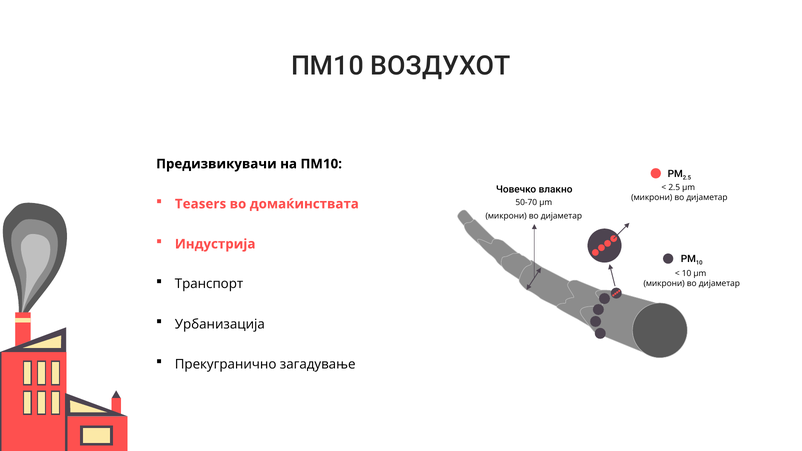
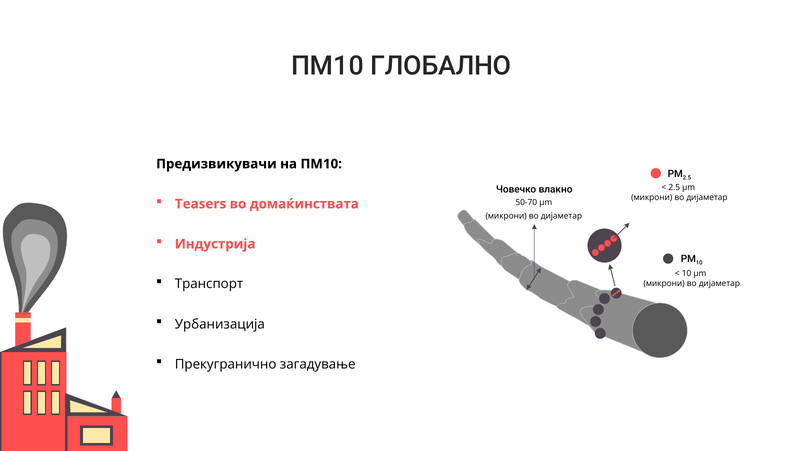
ВОЗДУХОТ: ВОЗДУХОТ -> ГЛОБАЛНО
